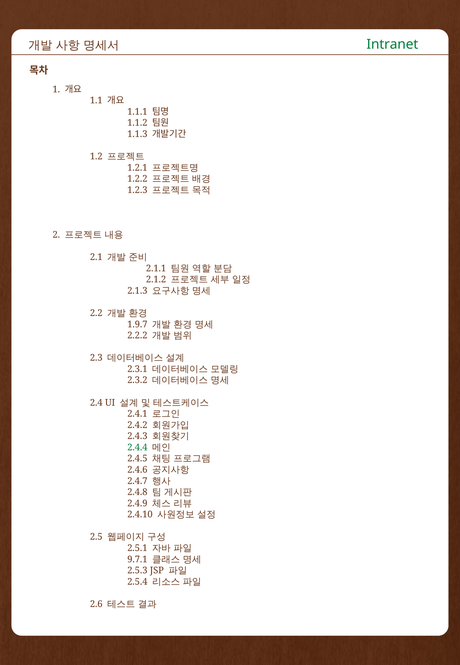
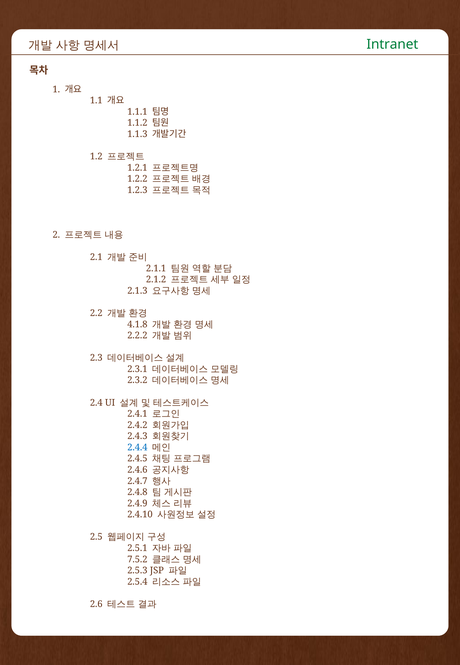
1.9.7: 1.9.7 -> 4.1.8
2.4.4 colour: green -> blue
9.7.1: 9.7.1 -> 7.5.2
